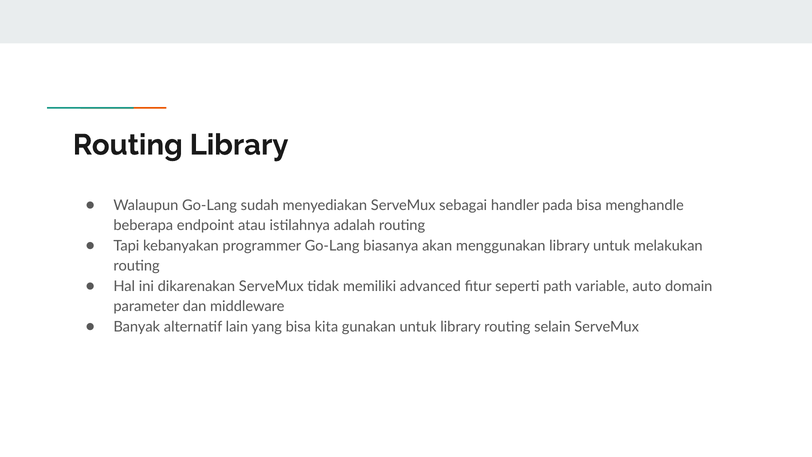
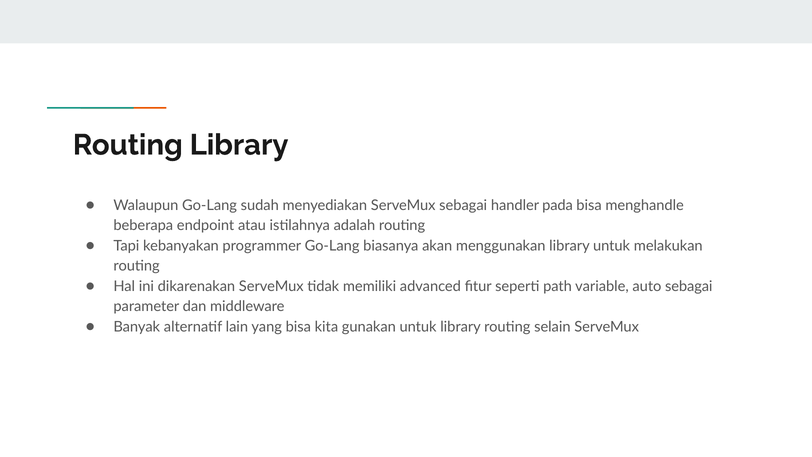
auto domain: domain -> sebagai
